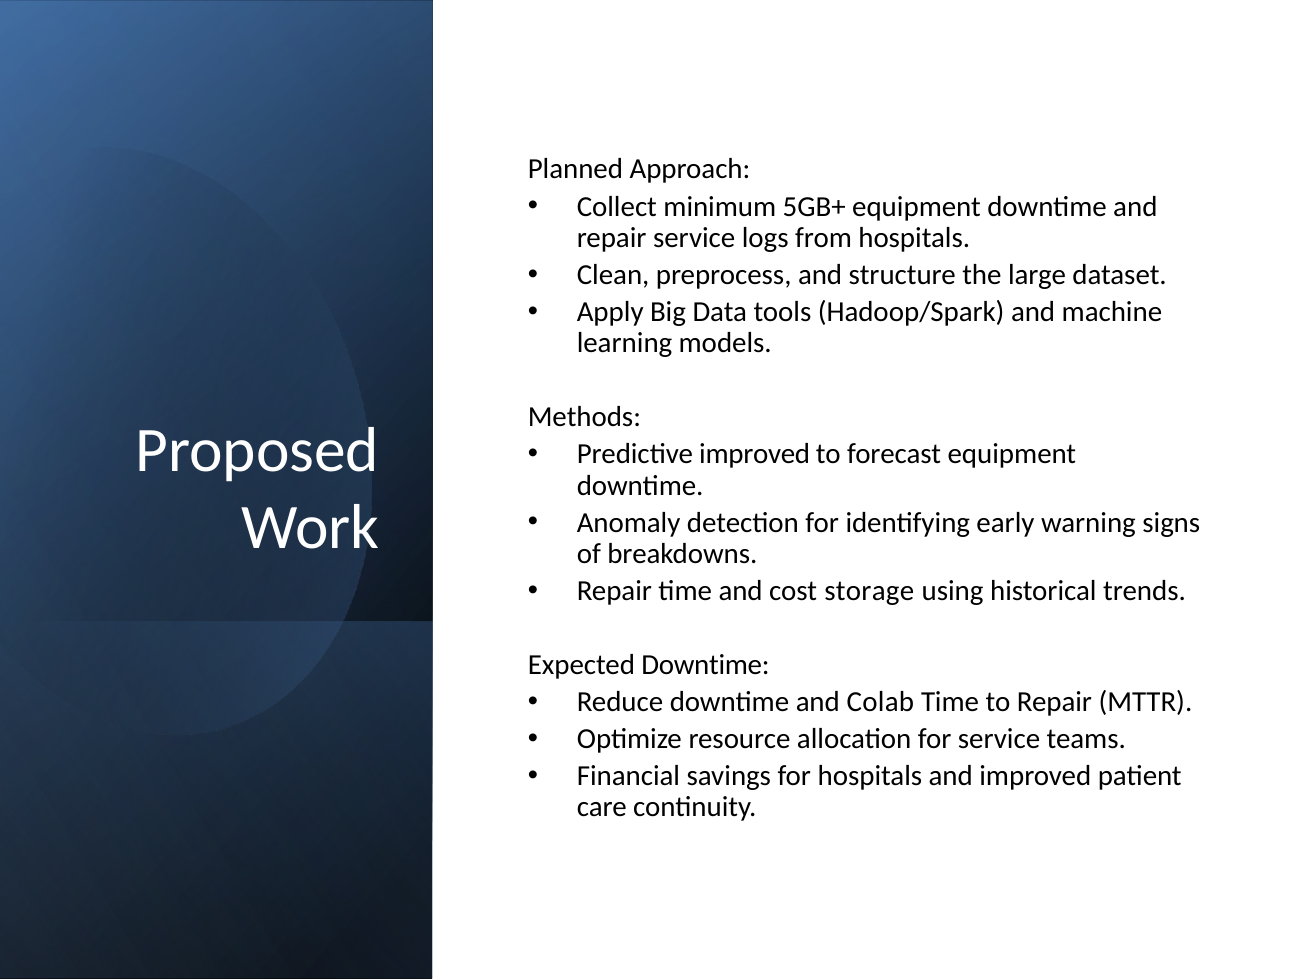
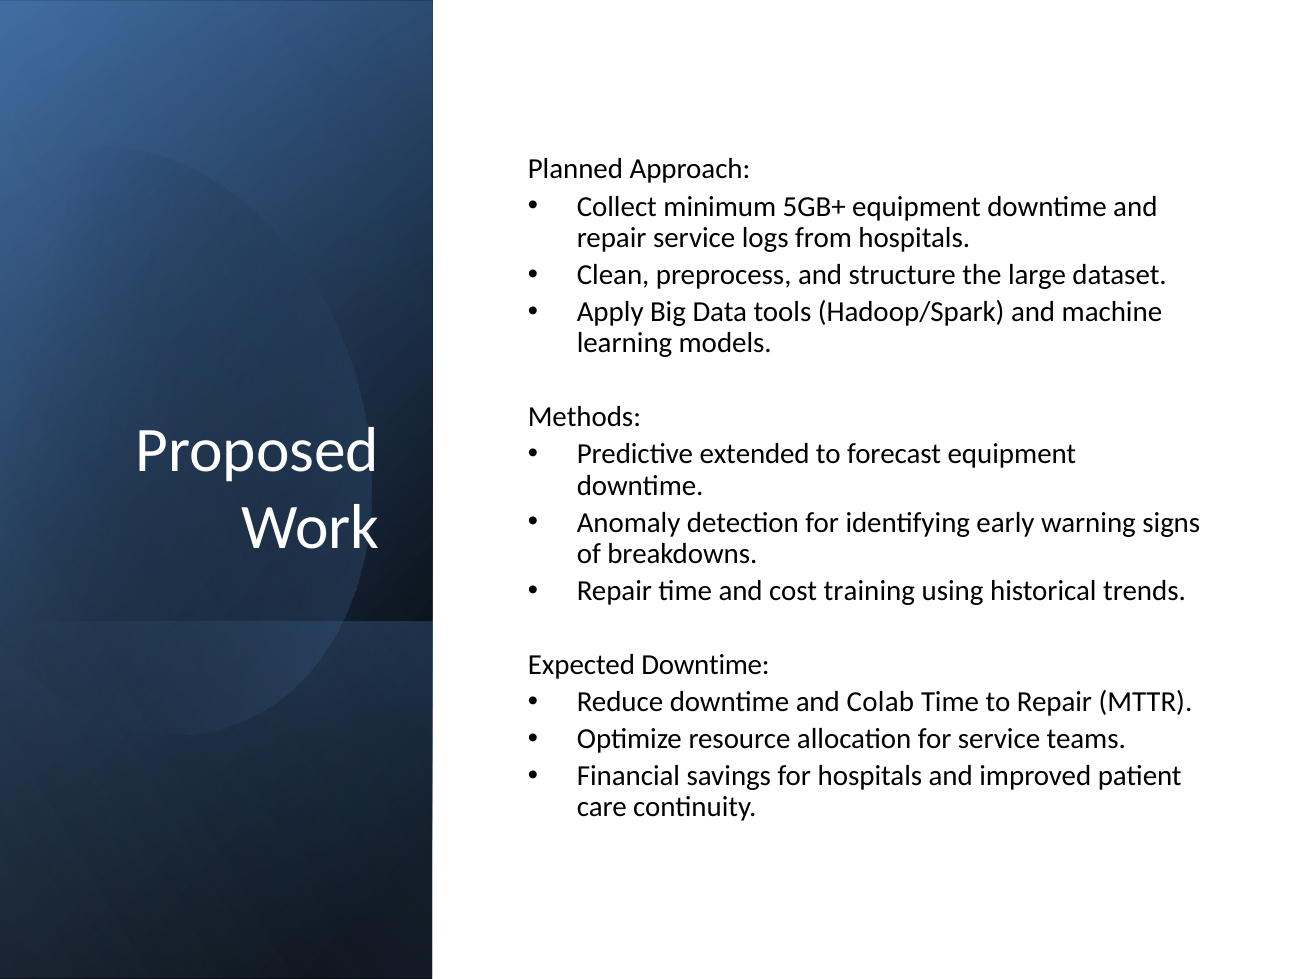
Predictive improved: improved -> extended
storage: storage -> training
